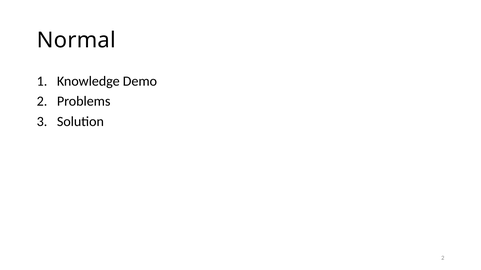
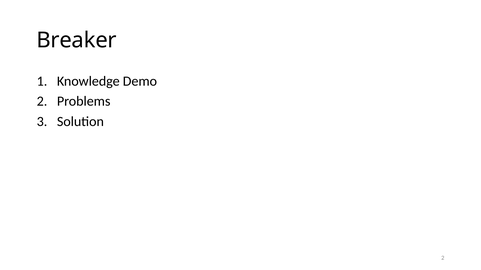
Normal: Normal -> Breaker
